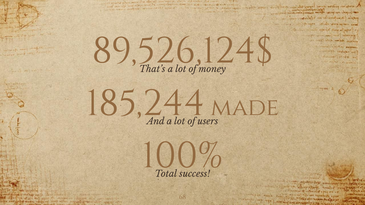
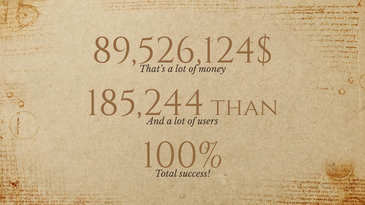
made: made -> than
